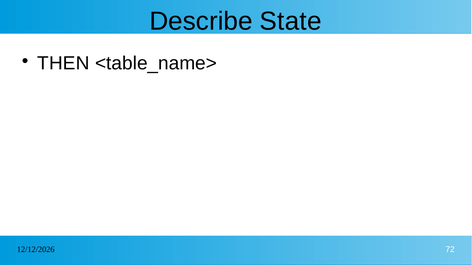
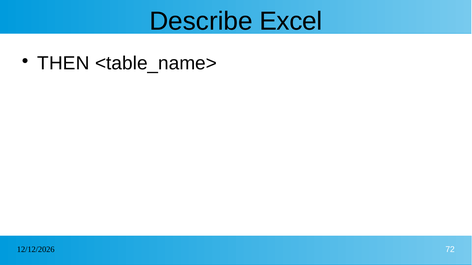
State: State -> Excel
